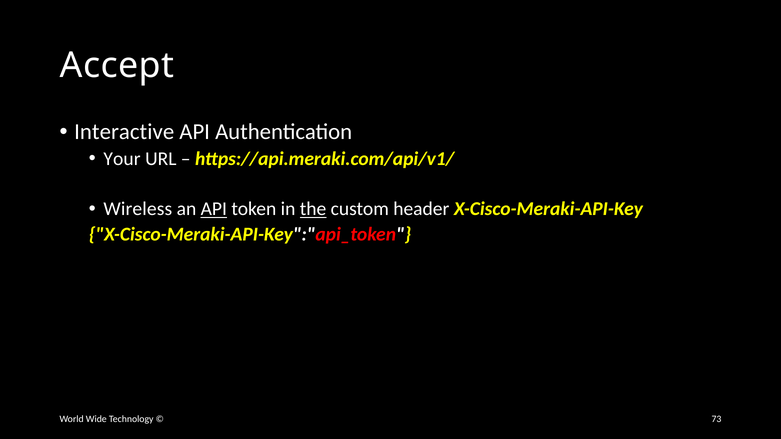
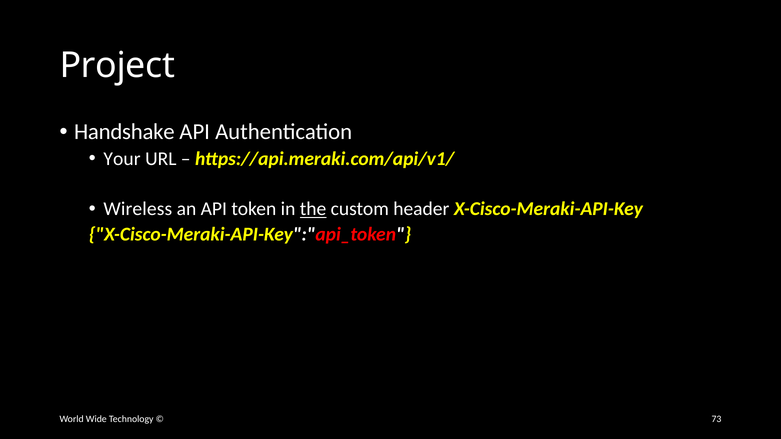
Accept: Accept -> Project
Interactive: Interactive -> Handshake
API at (214, 209) underline: present -> none
